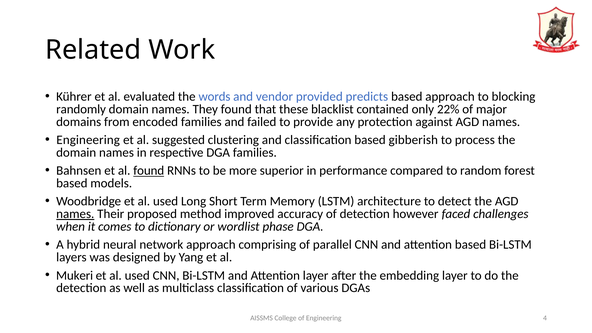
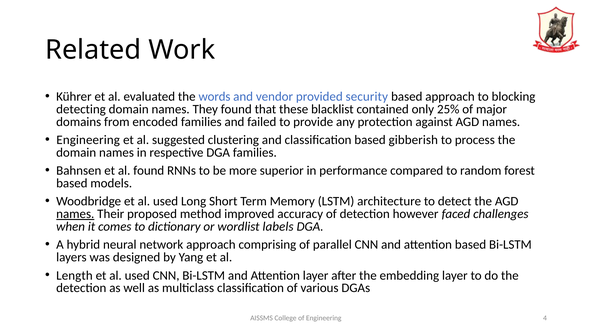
predicts: predicts -> security
randomly: randomly -> detecting
22%: 22% -> 25%
found at (149, 171) underline: present -> none
phase: phase -> labels
Mukeri: Mukeri -> Length
